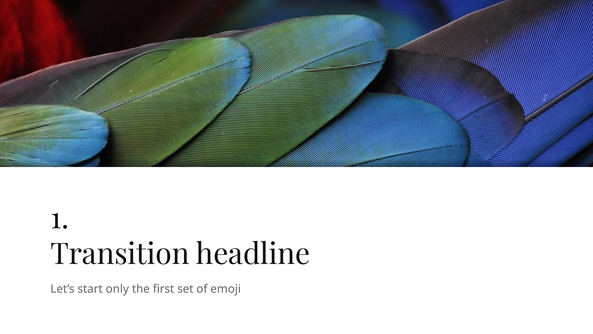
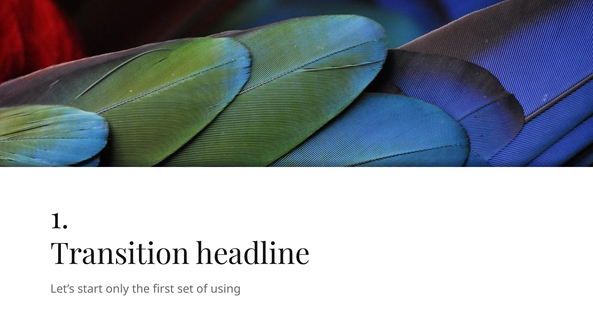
emoji: emoji -> using
